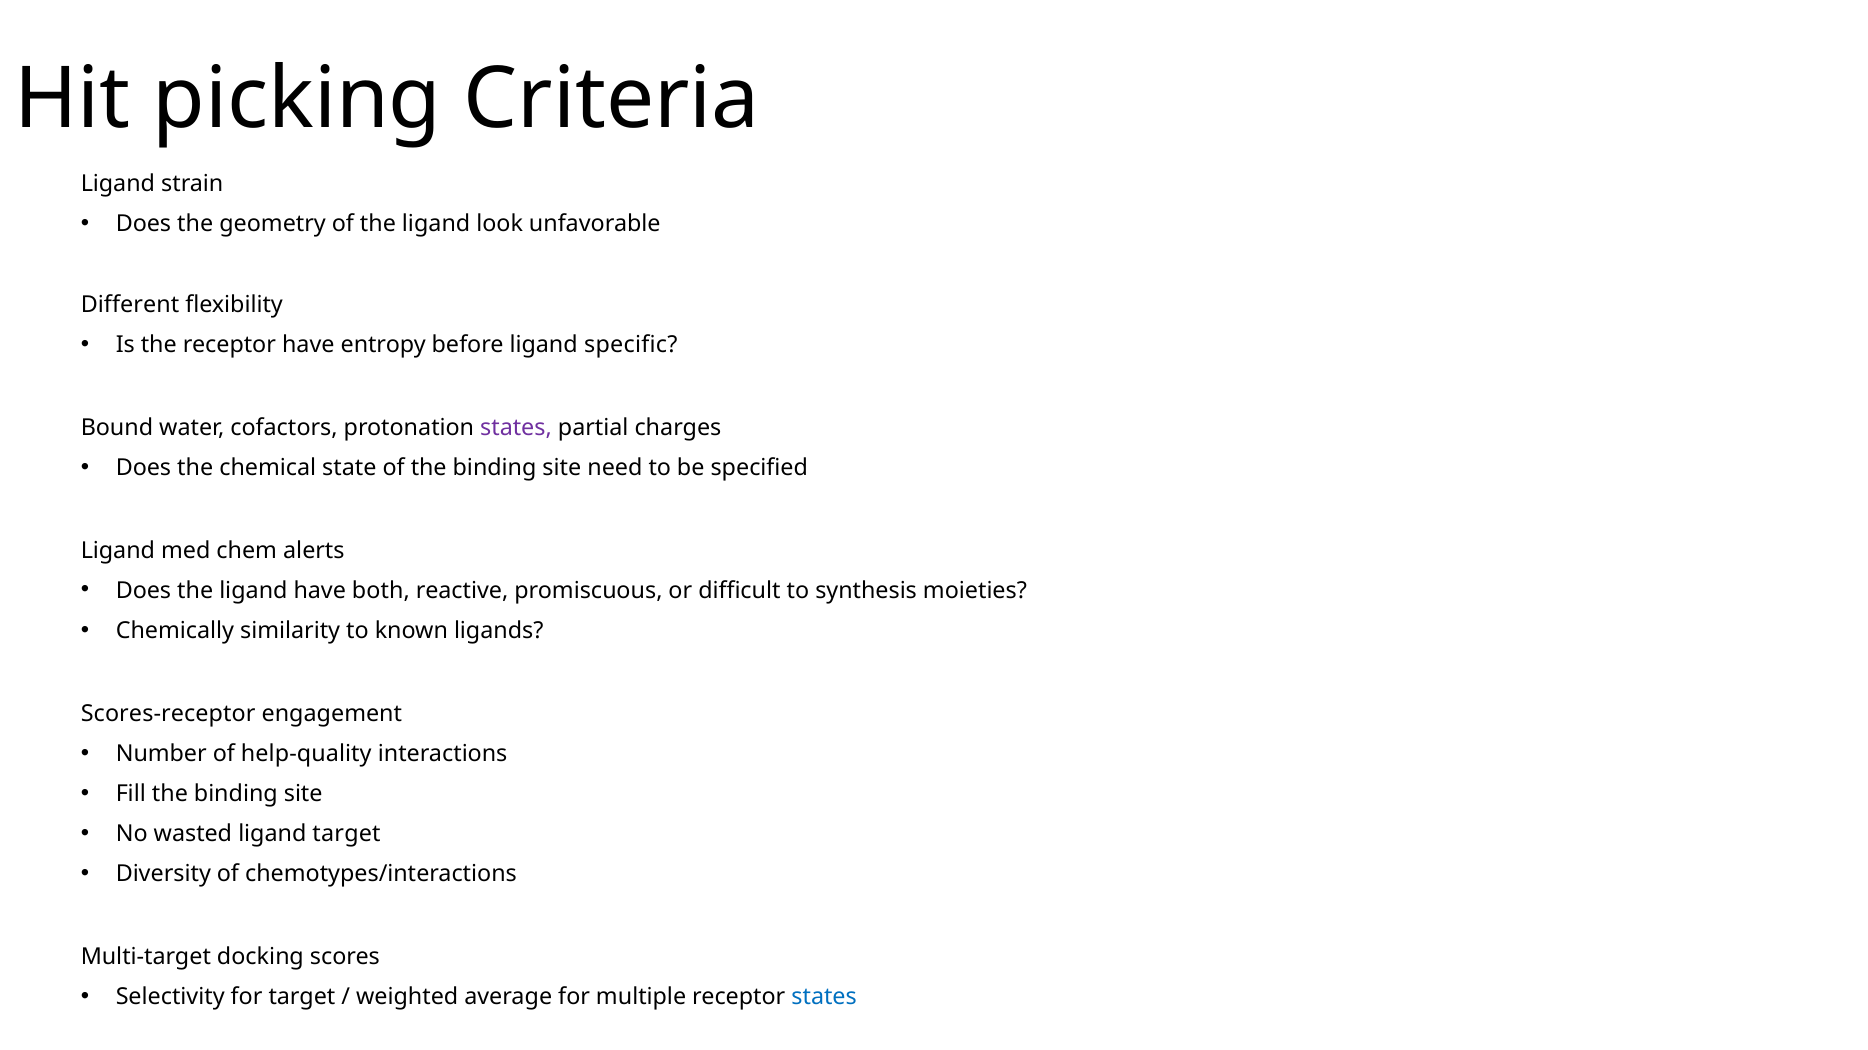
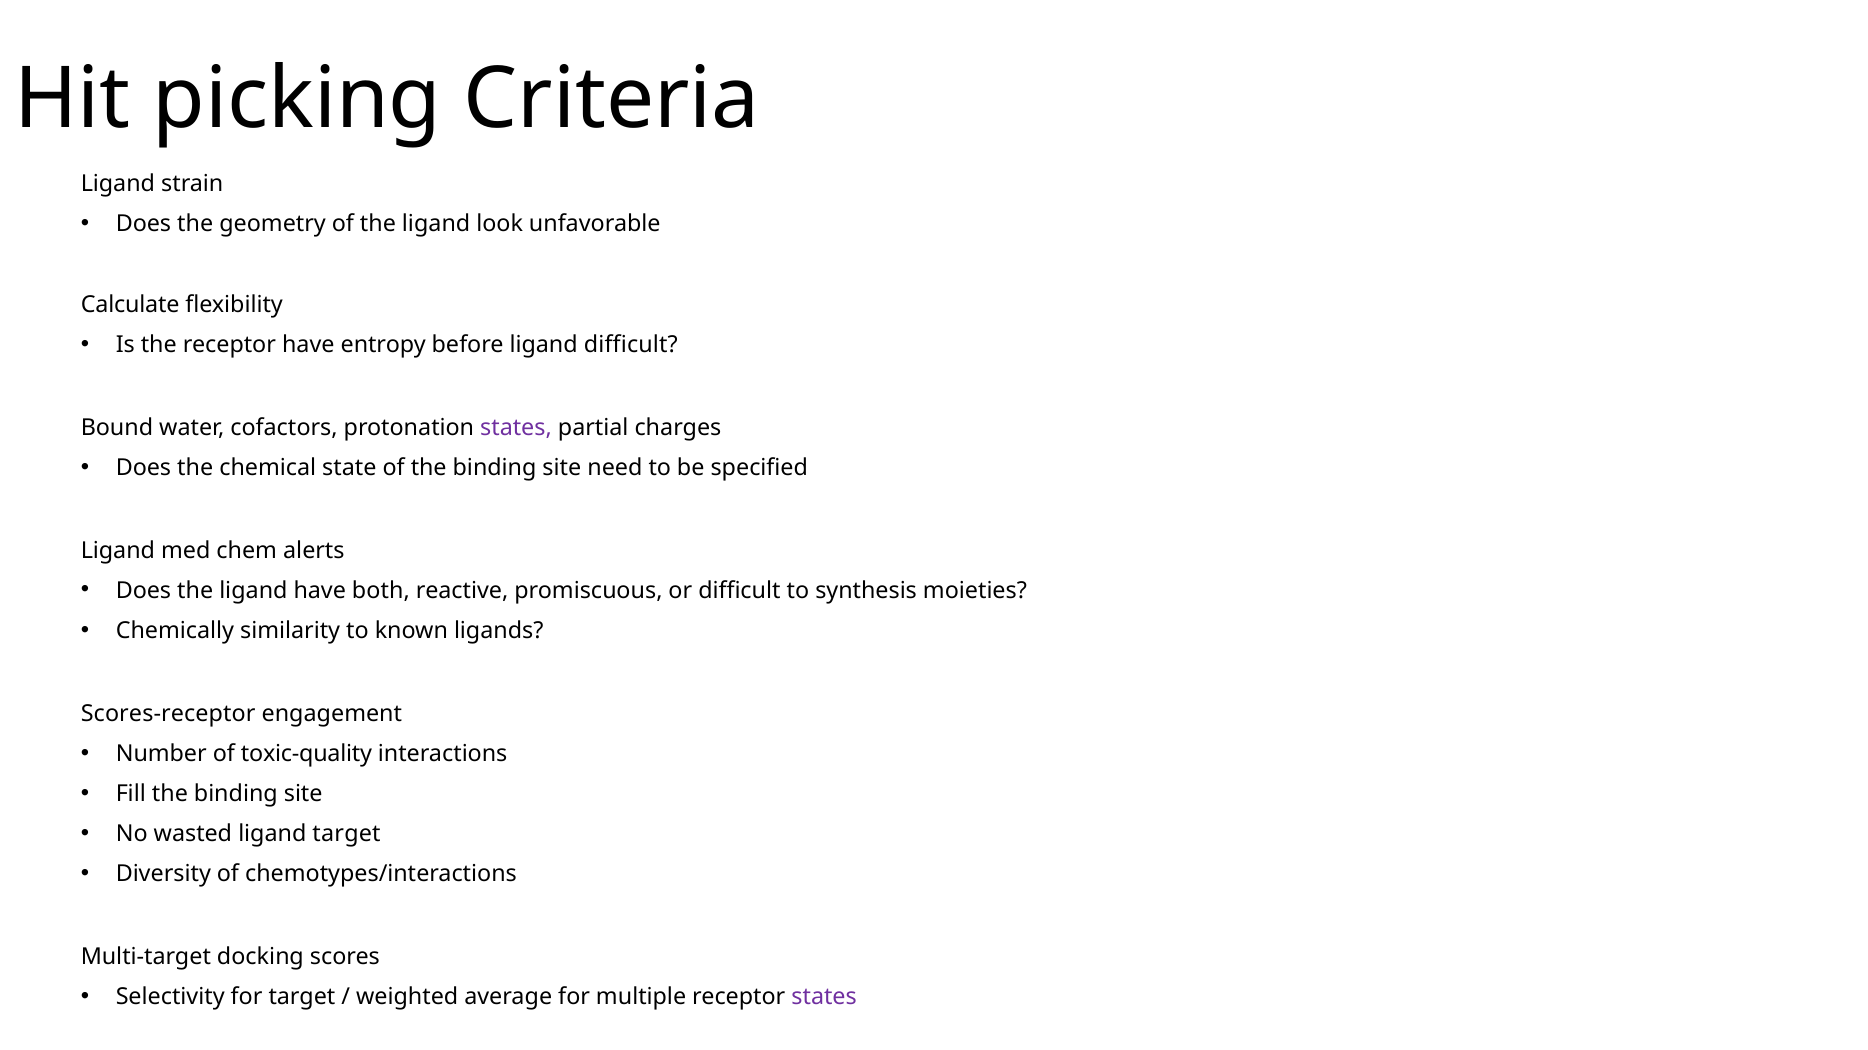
Different: Different -> Calculate
ligand specific: specific -> difficult
help-quality: help-quality -> toxic-quality
states at (824, 998) colour: blue -> purple
